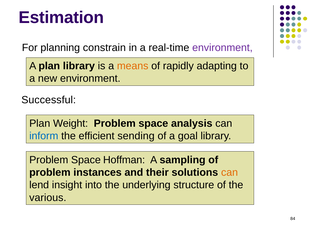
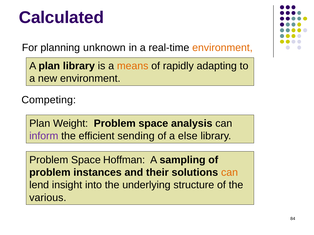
Estimation: Estimation -> Calculated
constrain: constrain -> unknown
environment at (222, 48) colour: purple -> orange
Successful: Successful -> Competing
inform colour: blue -> purple
goal: goal -> else
